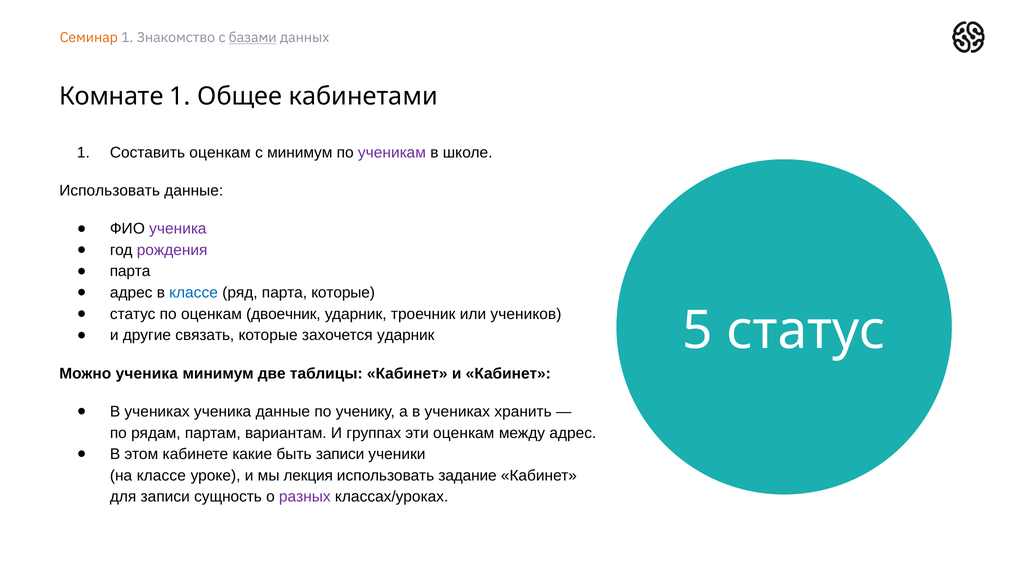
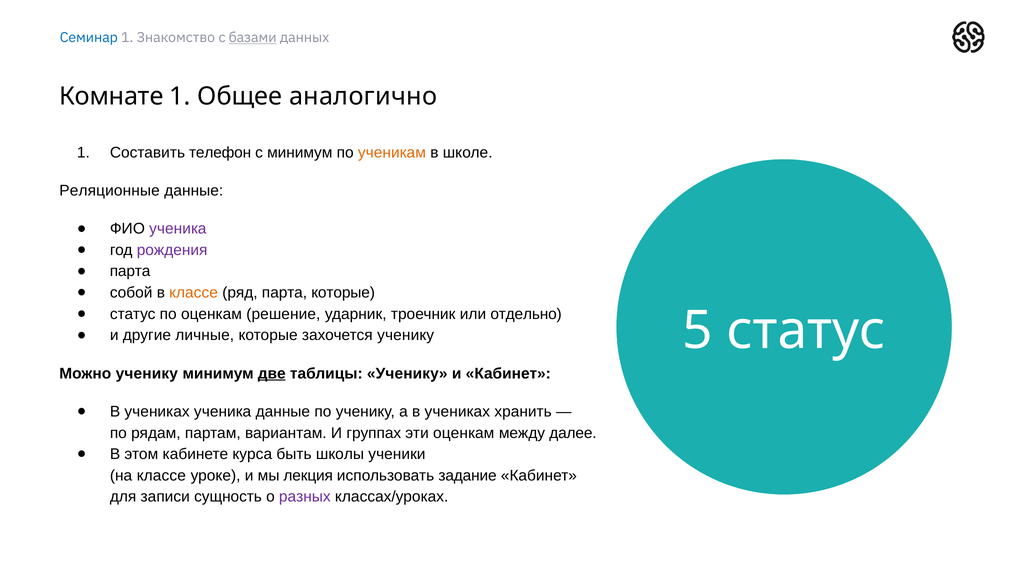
Семинар colour: orange -> blue
кабинетами: кабинетами -> аналогично
Составить оценкам: оценкам -> телефон
ученикам colour: purple -> orange
Использовать at (110, 191): Использовать -> Реляционные
адрес at (131, 293): адрес -> собой
классе at (194, 293) colour: blue -> orange
двоечник: двоечник -> решение
учеников: учеников -> отдельно
связать: связать -> личные
захочется ударник: ударник -> ученику
Можно ученика: ученика -> ученику
две underline: none -> present
таблицы Кабинет: Кабинет -> Ученику
между адрес: адрес -> далее
какие: какие -> курса
быть записи: записи -> школы
